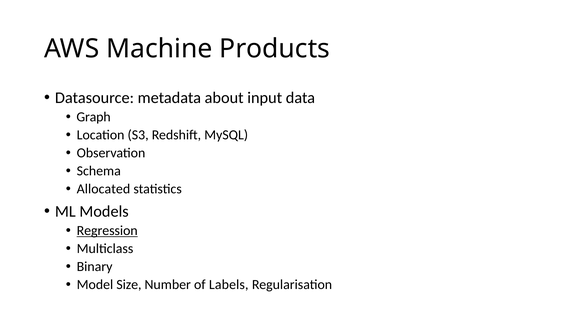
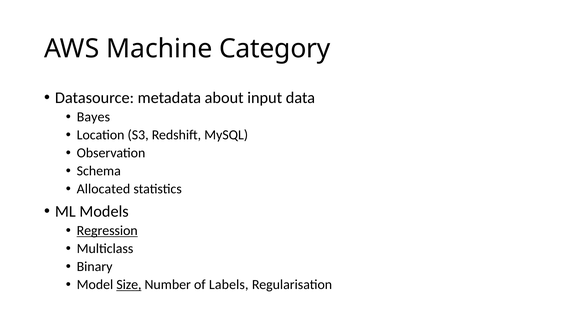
Products: Products -> Category
Graph: Graph -> Bayes
Size underline: none -> present
